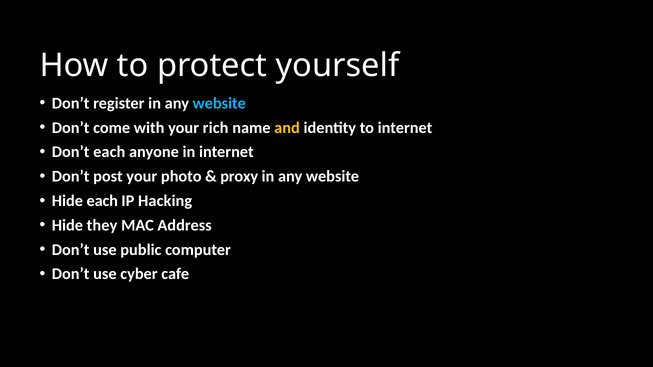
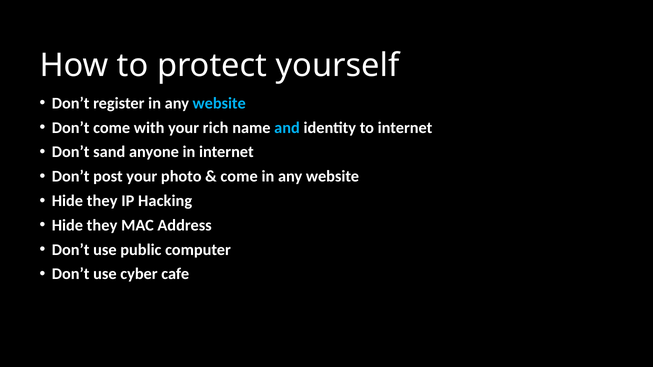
and colour: yellow -> light blue
Don’t each: each -> sand
proxy at (239, 177): proxy -> come
each at (102, 201): each -> they
